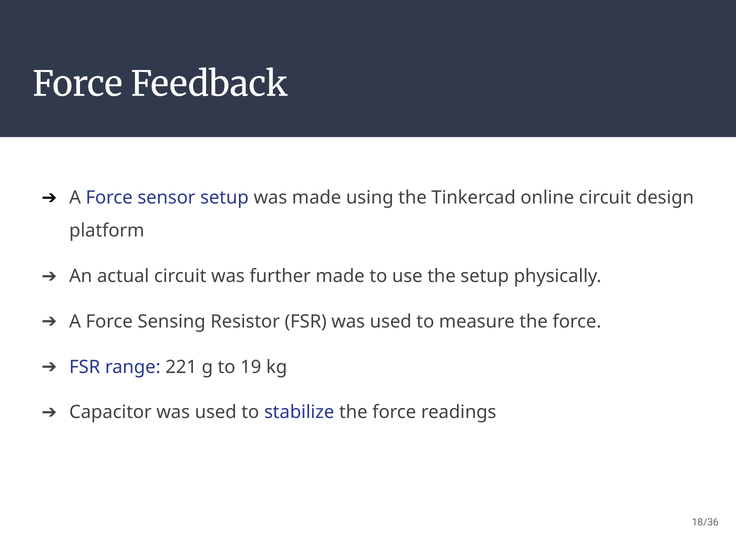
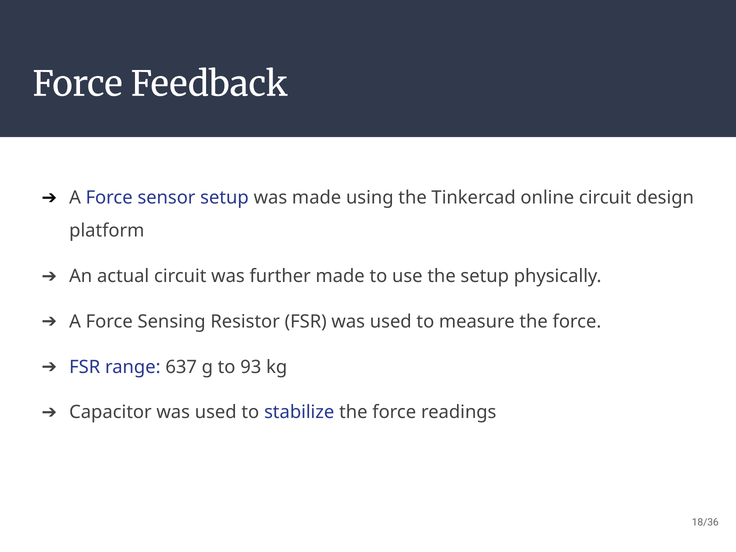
221: 221 -> 637
19: 19 -> 93
